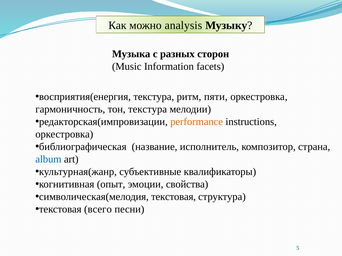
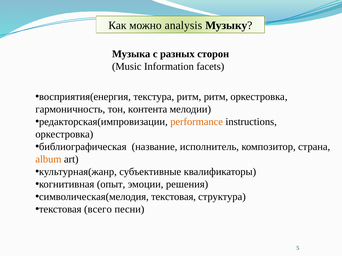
ритм пяти: пяти -> ритм
тон текстура: текстура -> контента
album colour: blue -> orange
свойства: свойства -> решения
